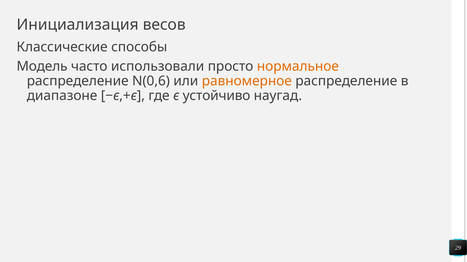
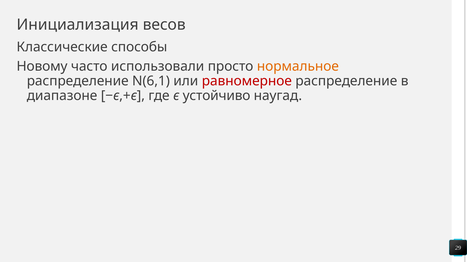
Модель: Модель -> Новому
N(0,6: N(0,6 -> N(6,1
равномерное colour: orange -> red
